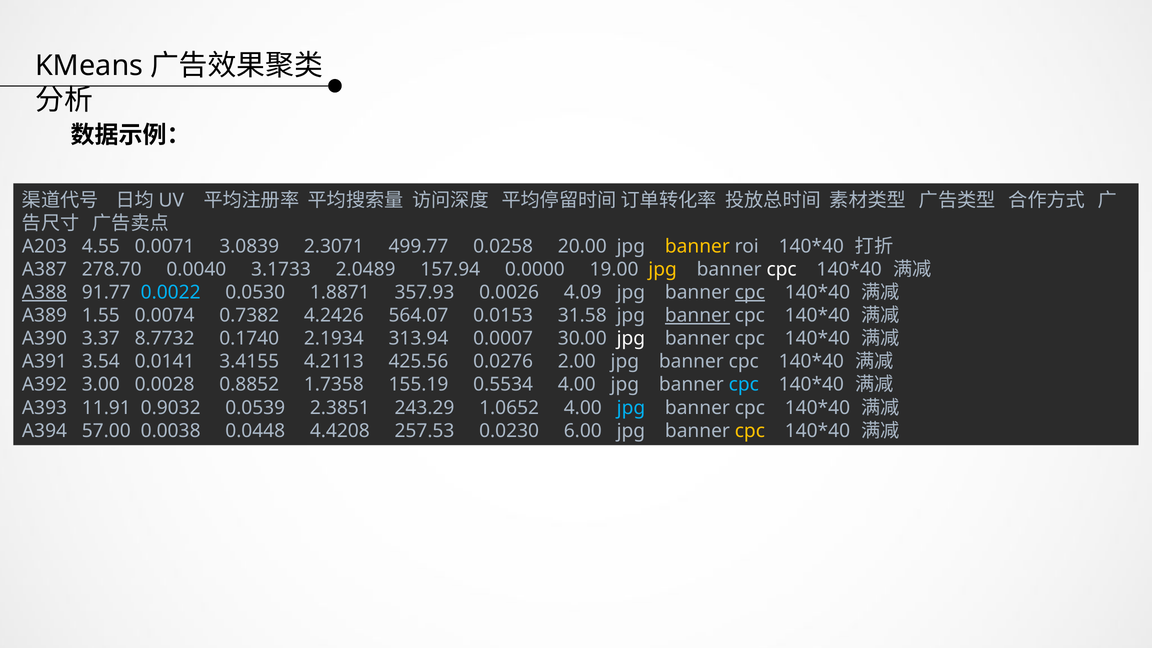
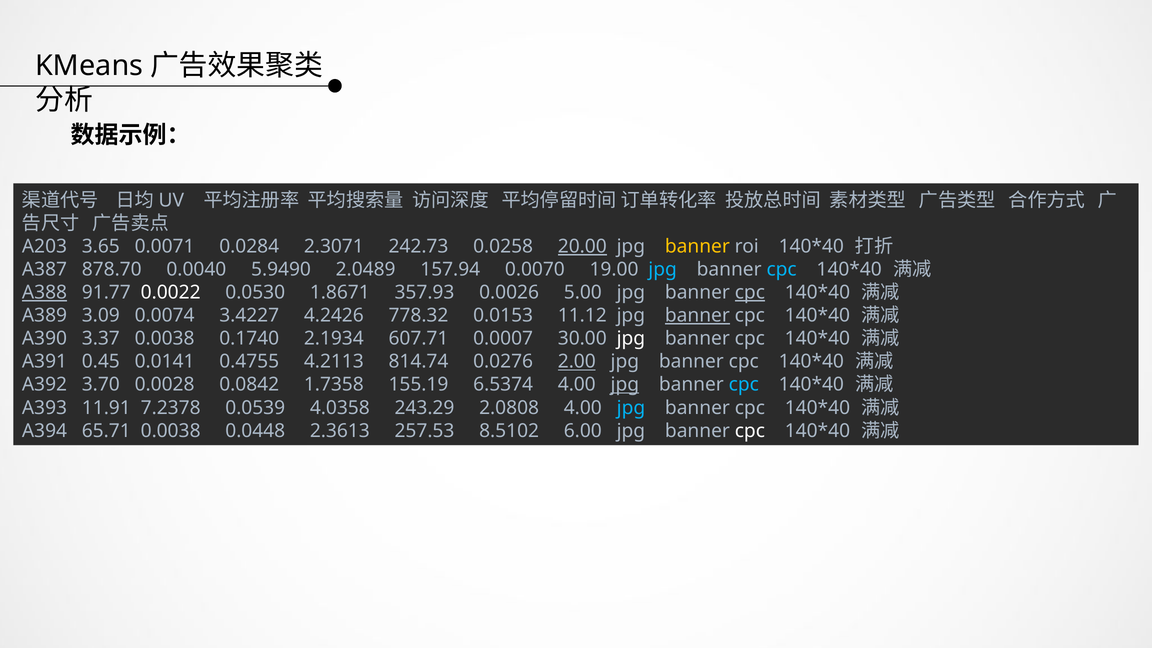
4.55: 4.55 -> 3.65
3.0839: 3.0839 -> 0.0284
499.77: 499.77 -> 242.73
20.00 underline: none -> present
278.70: 278.70 -> 878.70
3.1733: 3.1733 -> 5.9490
0.0000: 0.0000 -> 0.0070
jpg at (663, 269) colour: yellow -> light blue
cpc at (782, 269) colour: white -> light blue
0.0022 colour: light blue -> white
1.8871: 1.8871 -> 1.8671
4.09: 4.09 -> 5.00
1.55: 1.55 -> 3.09
0.7382: 0.7382 -> 3.4227
564.07: 564.07 -> 778.32
31.58: 31.58 -> 11.12
3.37 8.7732: 8.7732 -> 0.0038
313.94: 313.94 -> 607.71
3.54: 3.54 -> 0.45
3.4155: 3.4155 -> 0.4755
425.56: 425.56 -> 814.74
2.00 underline: none -> present
3.00: 3.00 -> 3.70
0.8852: 0.8852 -> 0.0842
0.5534: 0.5534 -> 6.5374
jpg at (625, 385) underline: none -> present
0.9032: 0.9032 -> 7.2378
2.3851: 2.3851 -> 4.0358
1.0652: 1.0652 -> 2.0808
57.00: 57.00 -> 65.71
4.4208: 4.4208 -> 2.3613
0.0230: 0.0230 -> 8.5102
cpc at (750, 431) colour: yellow -> white
